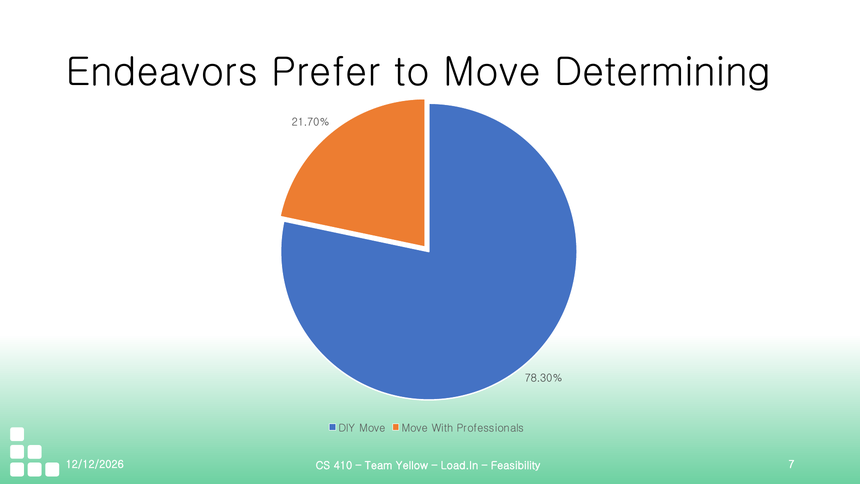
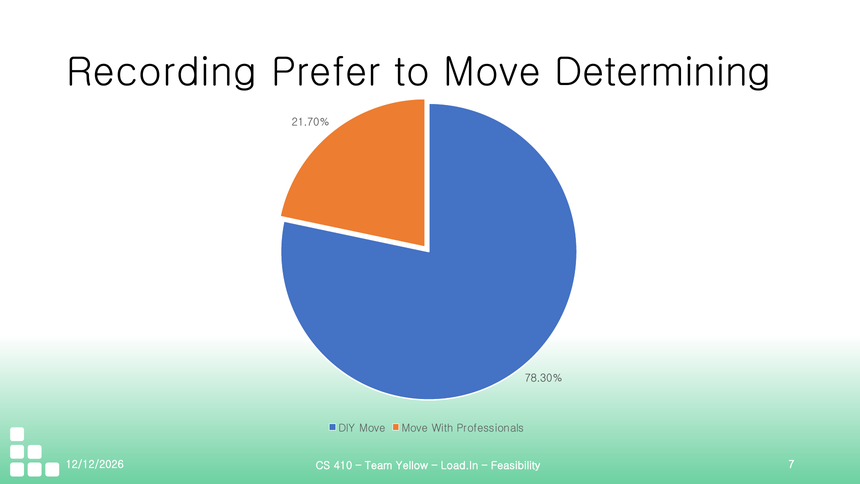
Endeavors: Endeavors -> Recording
